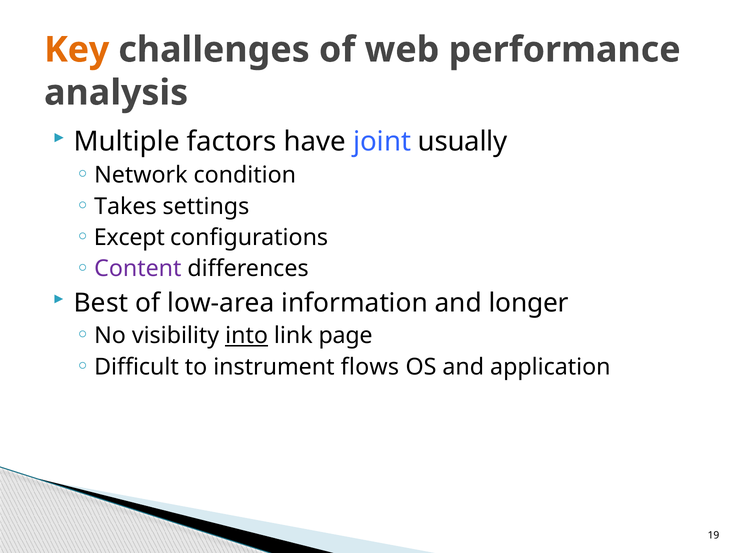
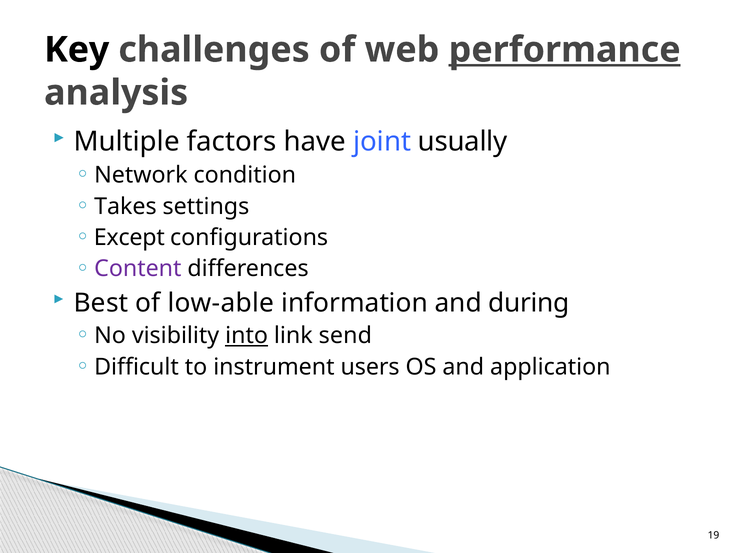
Key colour: orange -> black
performance underline: none -> present
low-area: low-area -> low-able
longer: longer -> during
page: page -> send
flows: flows -> users
